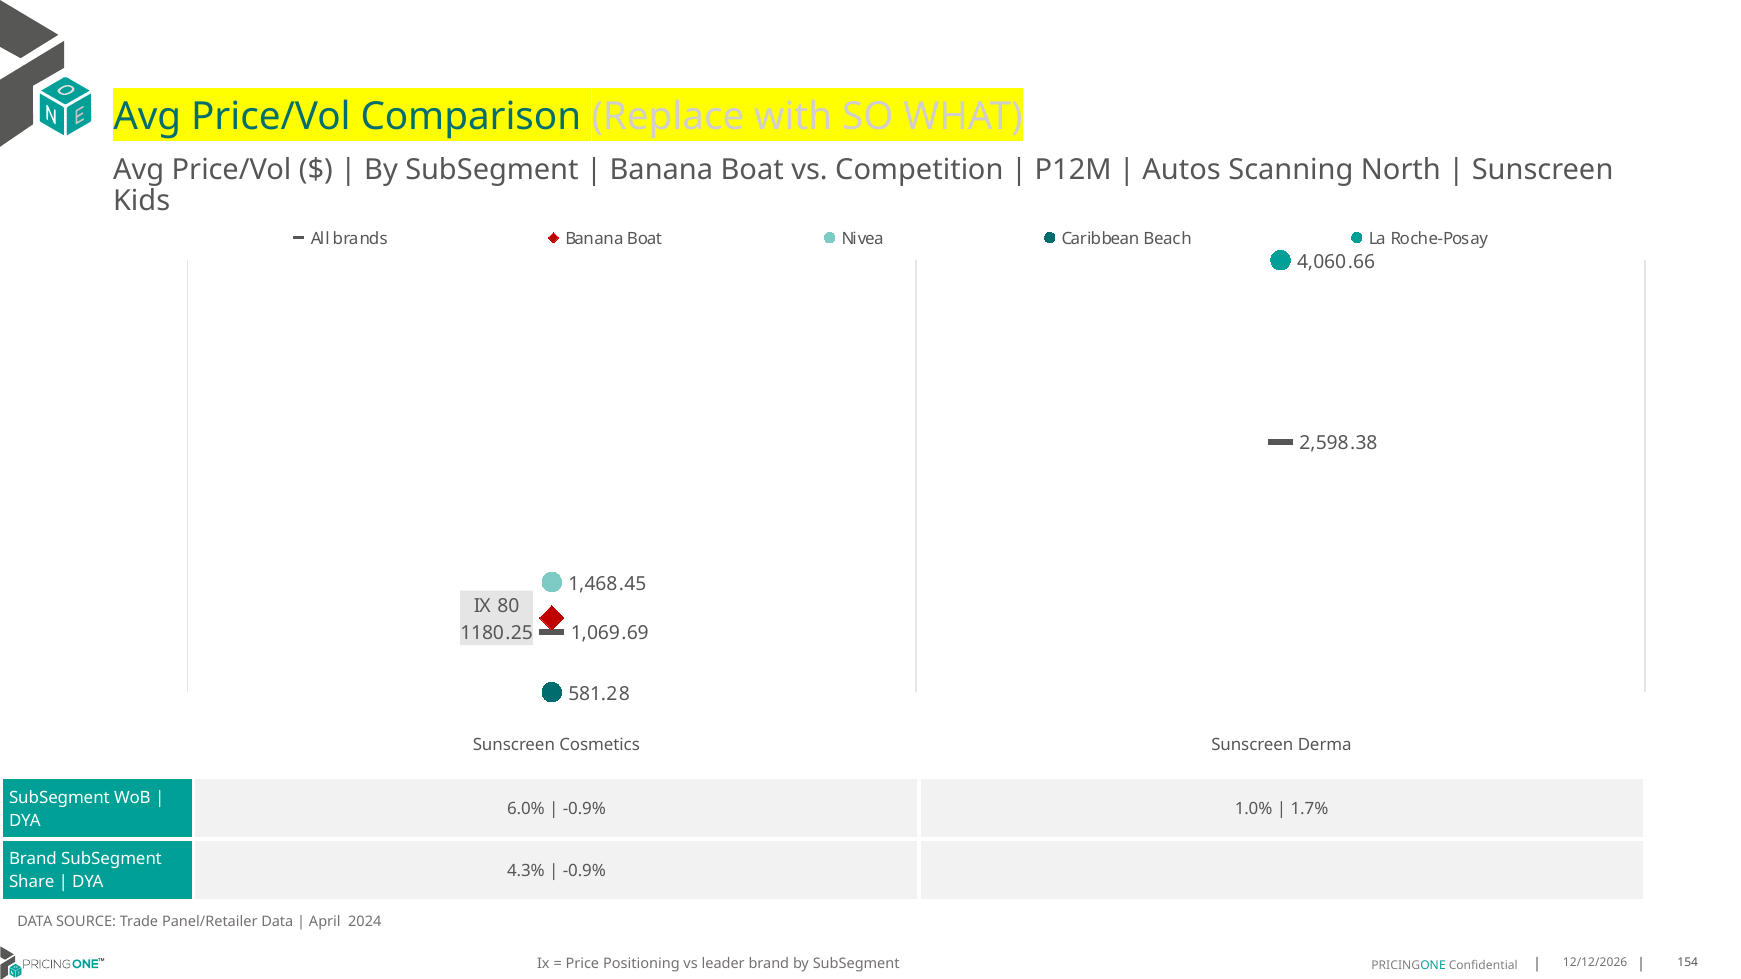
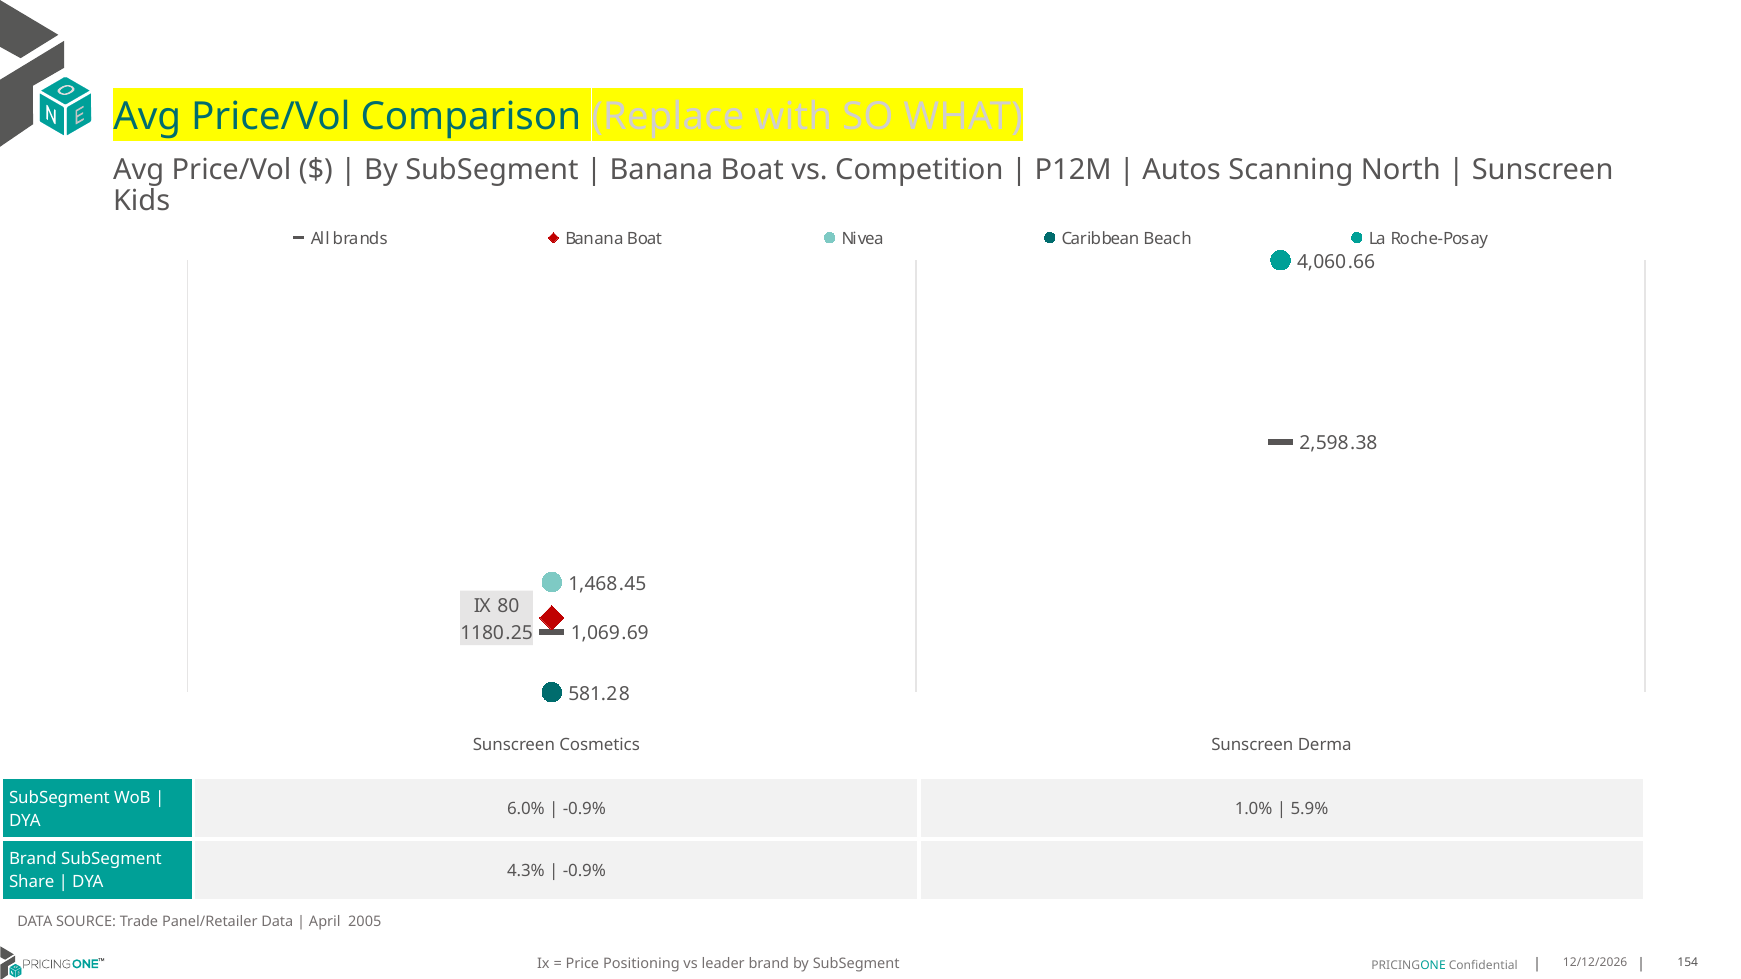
1.7%: 1.7% -> 5.9%
2024: 2024 -> 2005
